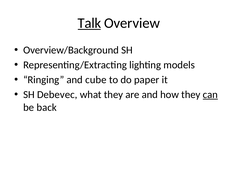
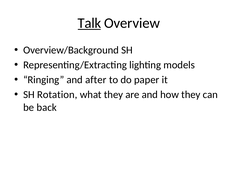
cube: cube -> after
Debevec: Debevec -> Rotation
can underline: present -> none
